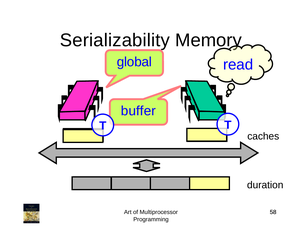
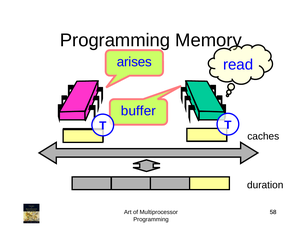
Serializability at (115, 40): Serializability -> Programming
global: global -> arises
